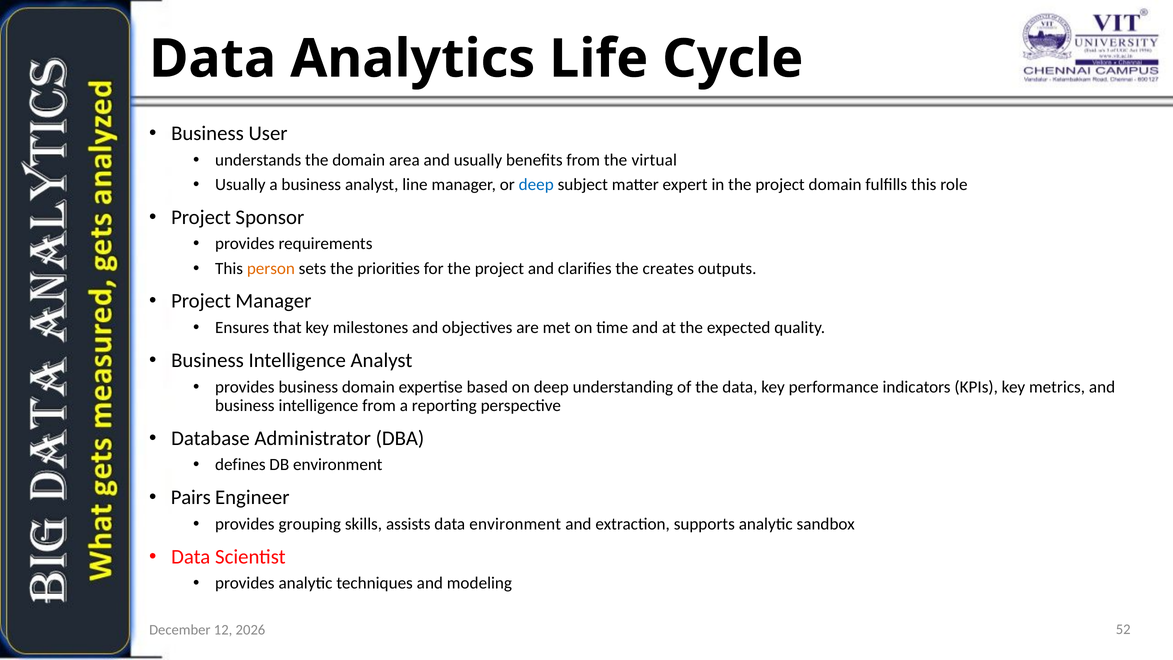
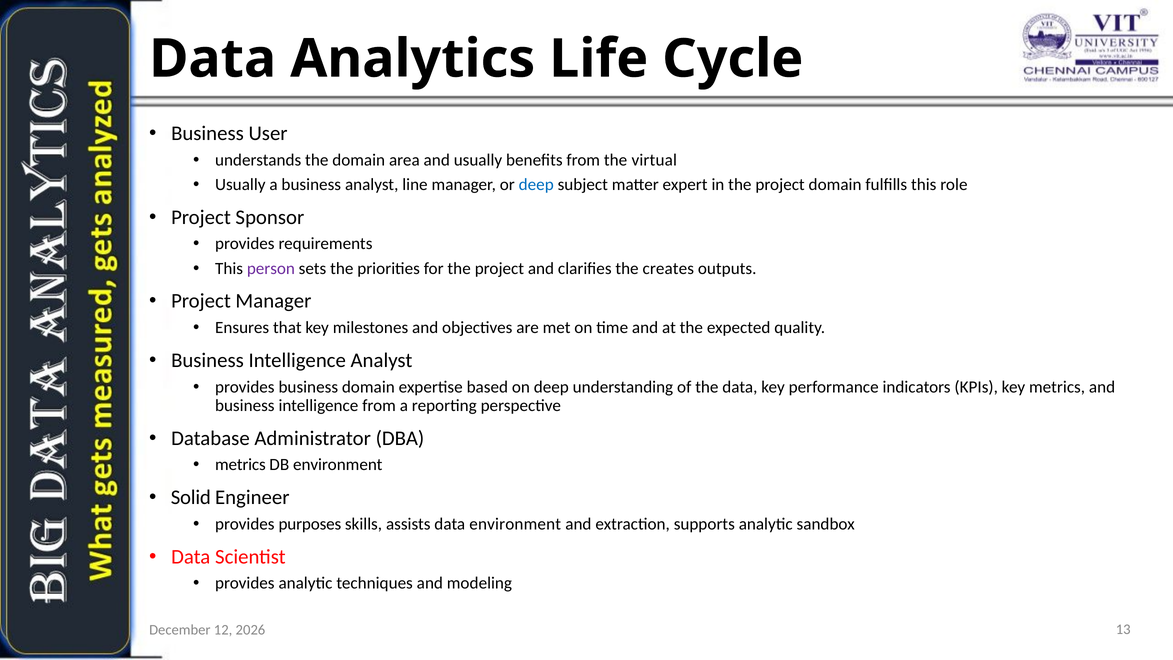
person colour: orange -> purple
defines at (240, 465): defines -> metrics
Pairs: Pairs -> Solid
grouping: grouping -> purposes
52: 52 -> 13
